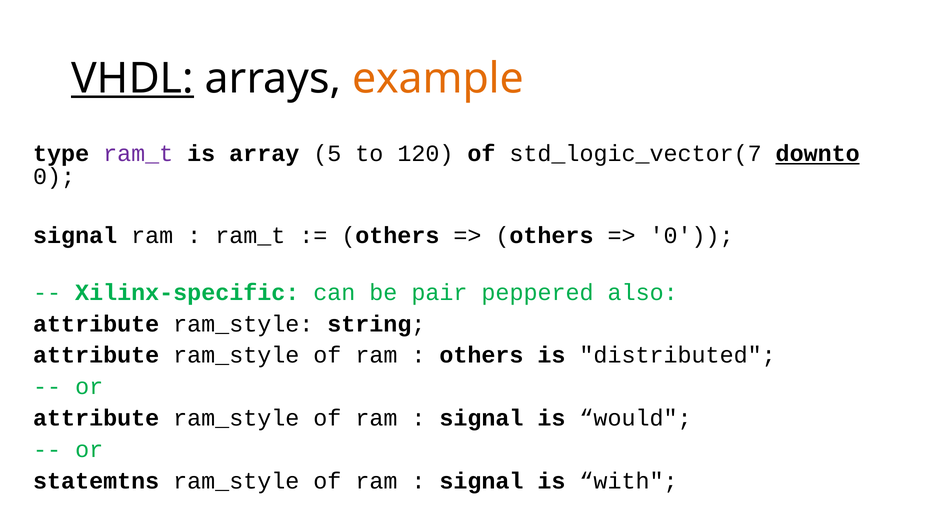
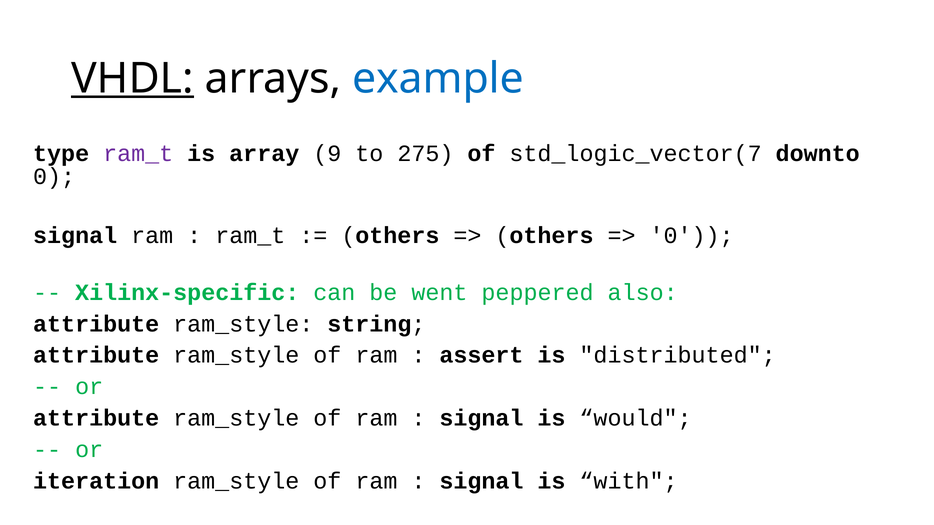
example colour: orange -> blue
5: 5 -> 9
120: 120 -> 275
downto underline: present -> none
pair: pair -> went
others at (481, 355): others -> assert
statemtns: statemtns -> iteration
